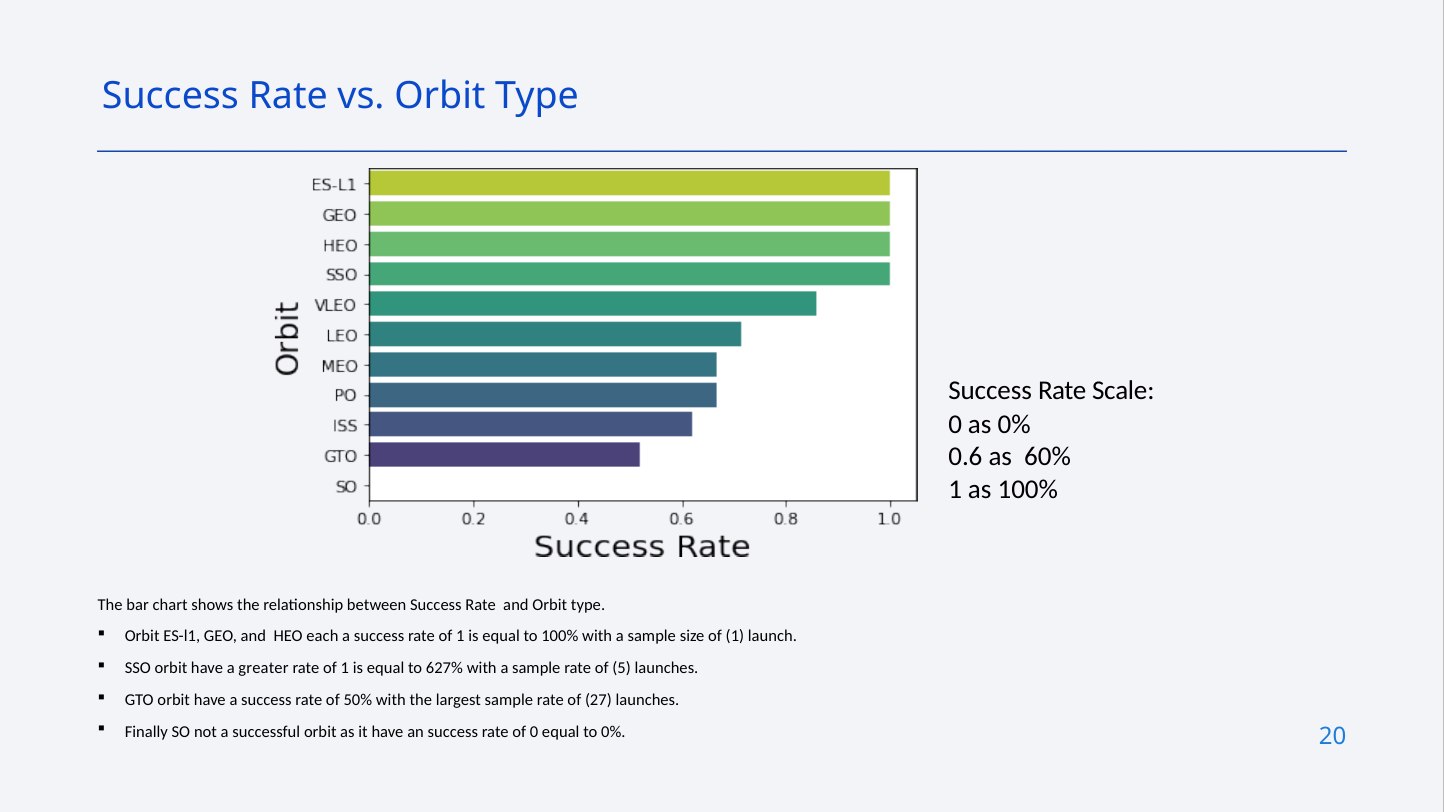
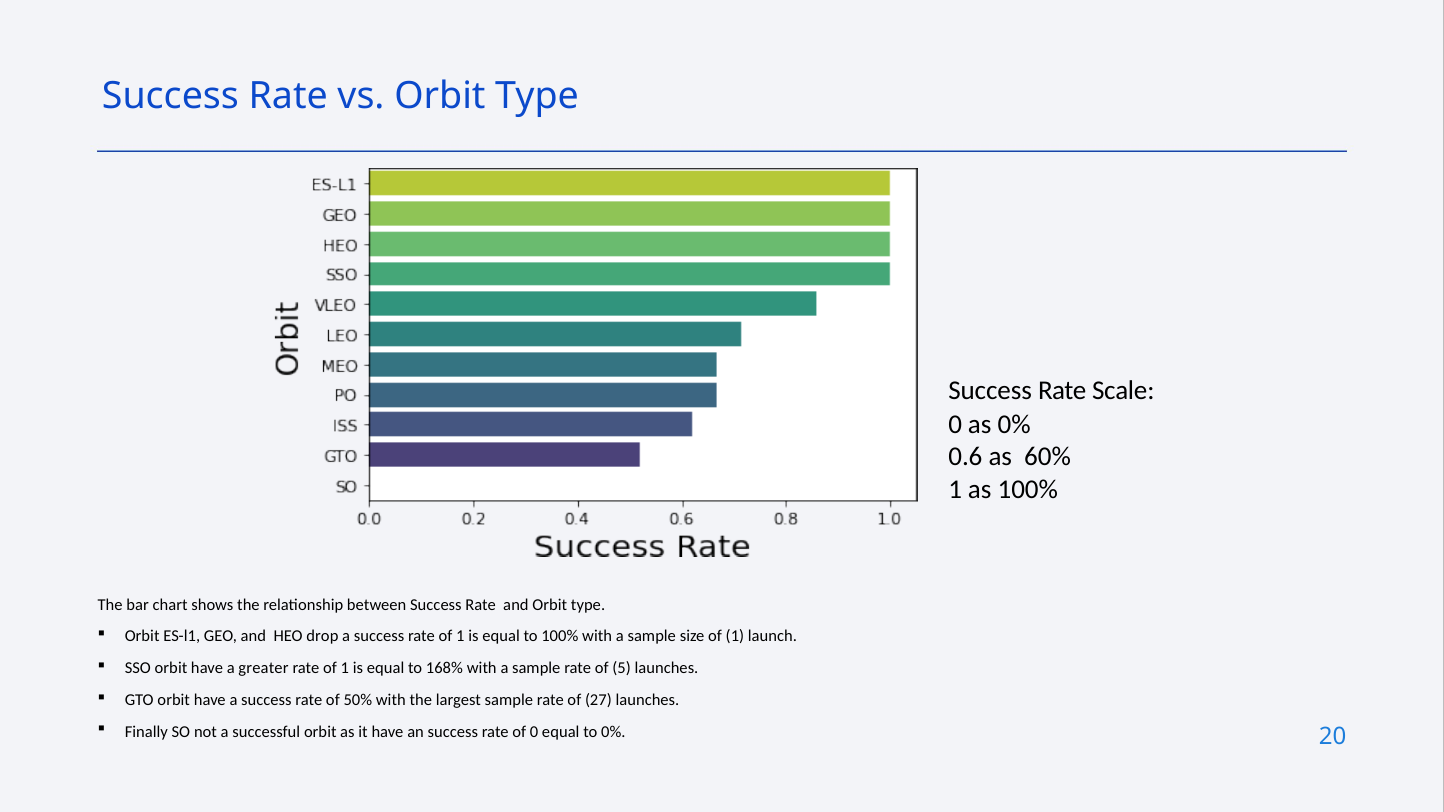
each: each -> drop
627%: 627% -> 168%
